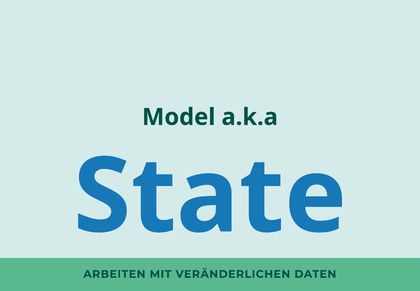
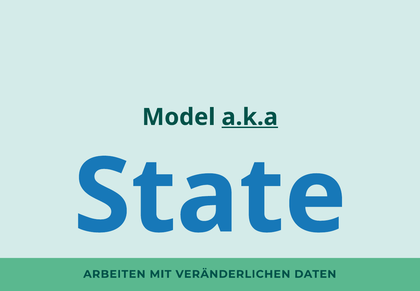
a.k.a underline: none -> present
